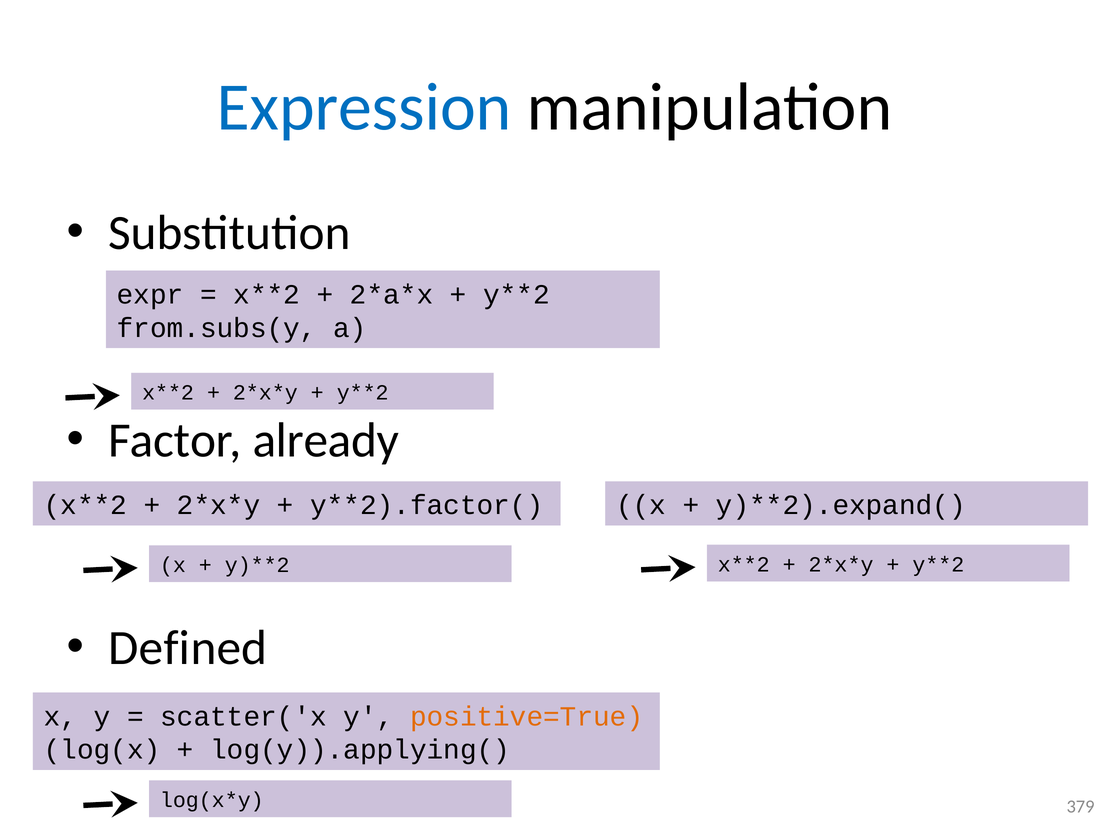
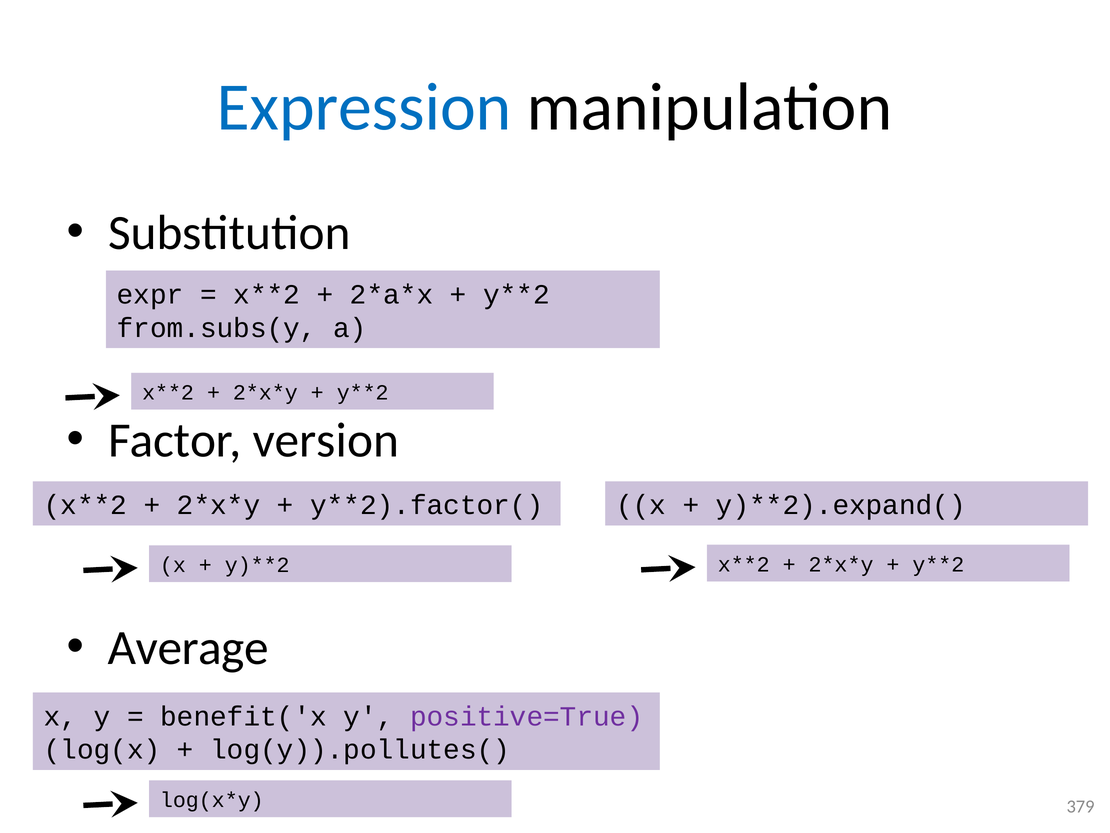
already: already -> version
Defined: Defined -> Average
scatter('x: scatter('x -> benefit('x
positive=True colour: orange -> purple
log(y)).applying(: log(y)).applying( -> log(y)).pollutes(
